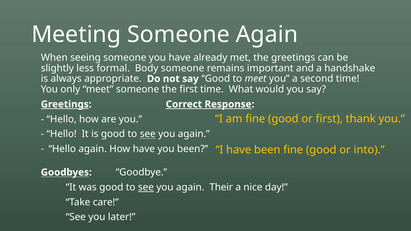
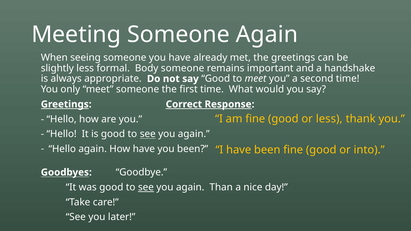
or first: first -> less
Their: Their -> Than
